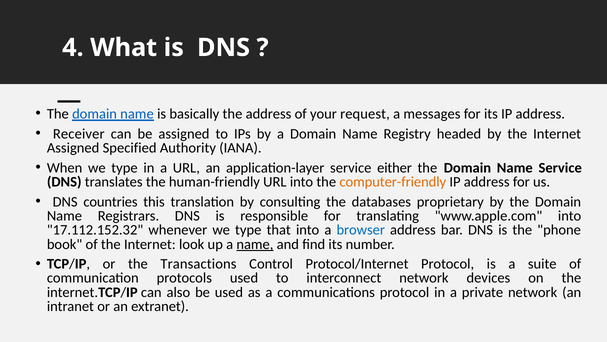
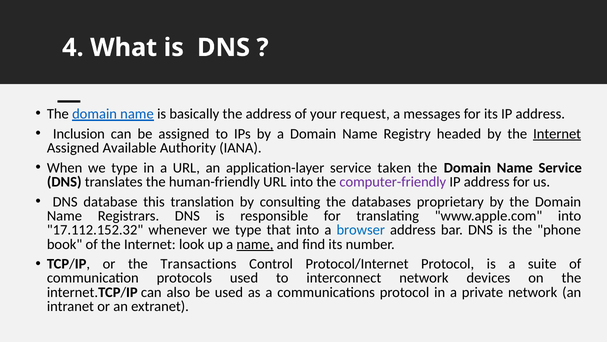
Receiver: Receiver -> Inclusion
Internet at (557, 134) underline: none -> present
Specified: Specified -> Available
either: either -> taken
computer-friendly colour: orange -> purple
countries: countries -> database
